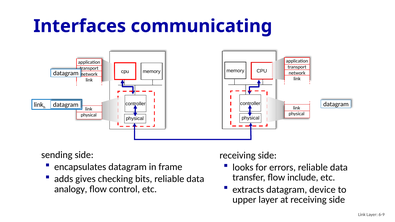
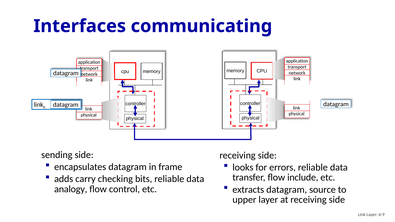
gives: gives -> carry
device: device -> source
